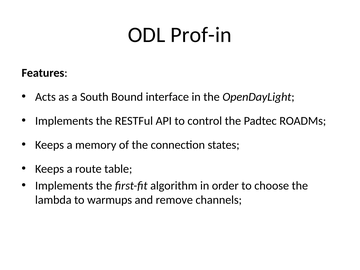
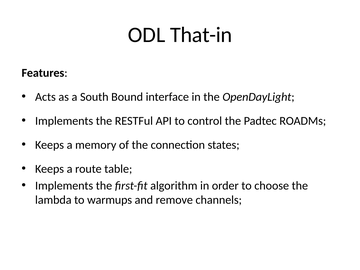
Prof-in: Prof-in -> That-in
